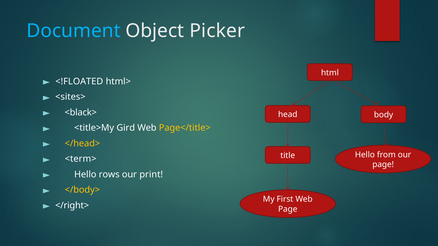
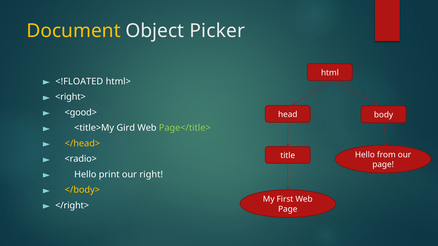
Document colour: light blue -> yellow
<sites>: <sites> -> <right>
<black>: <black> -> <good>
Page</title> colour: yellow -> light green
<term>: <term> -> <radio>
rows: rows -> print
print: print -> right
